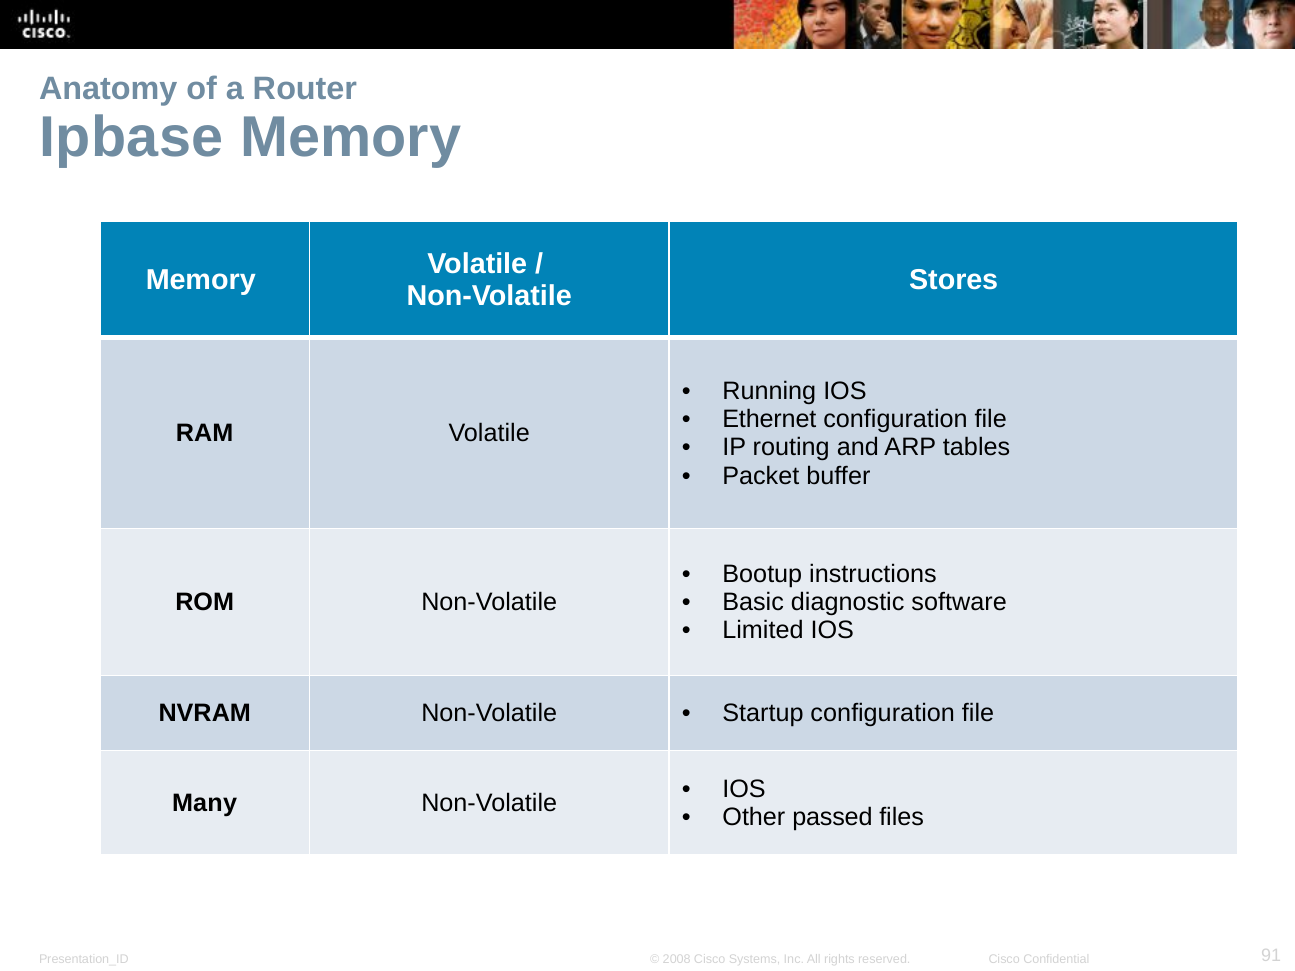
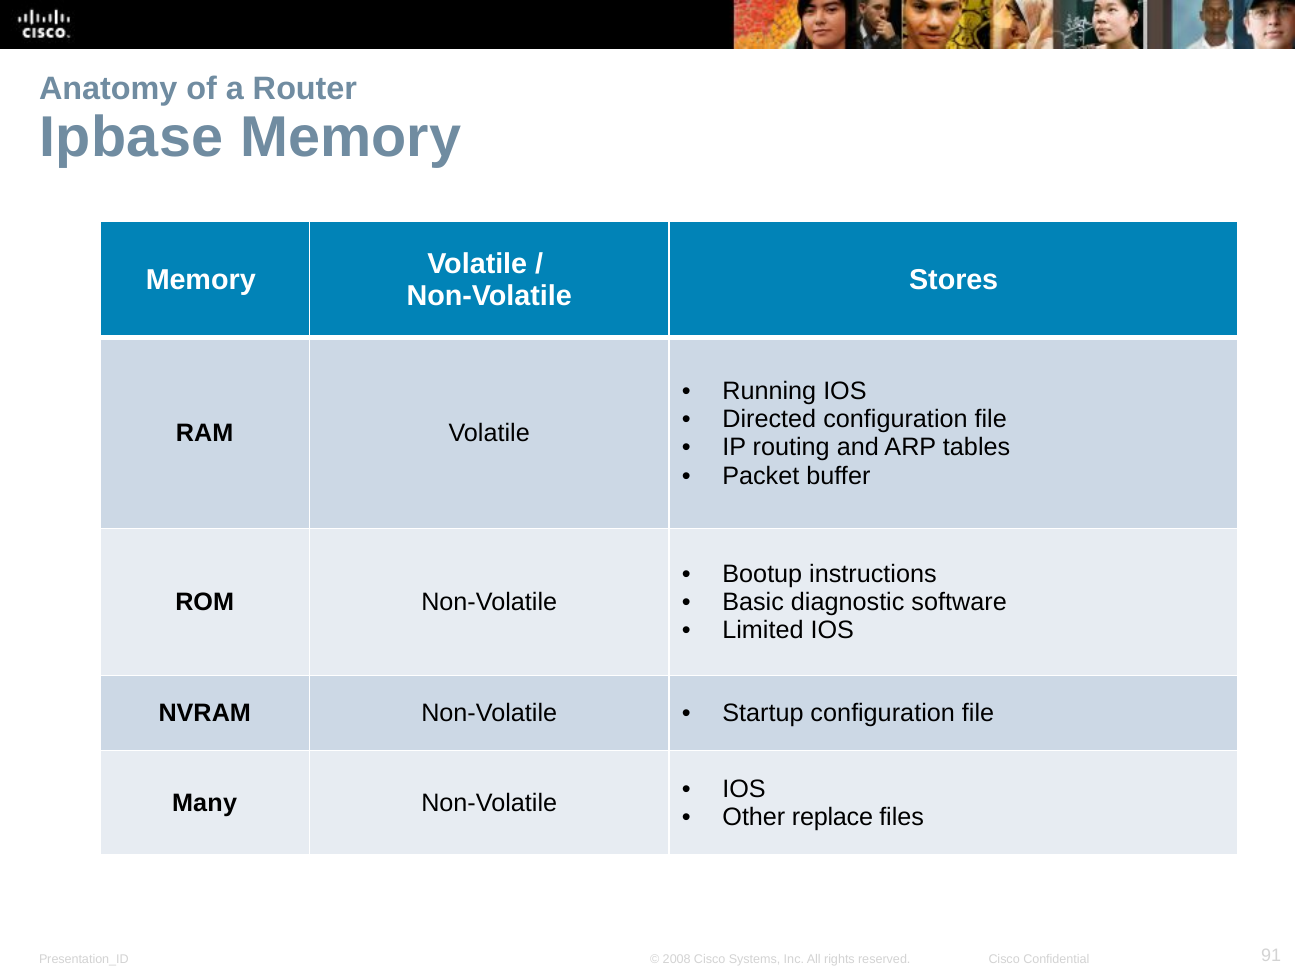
Ethernet: Ethernet -> Directed
passed: passed -> replace
